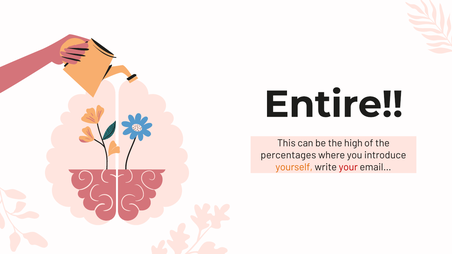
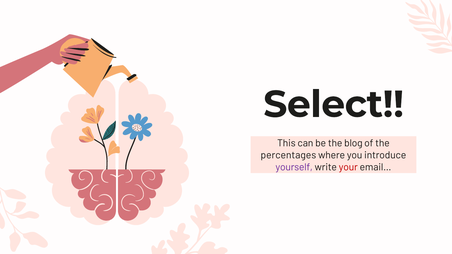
Entire: Entire -> Select
high: high -> blog
yourself colour: orange -> purple
